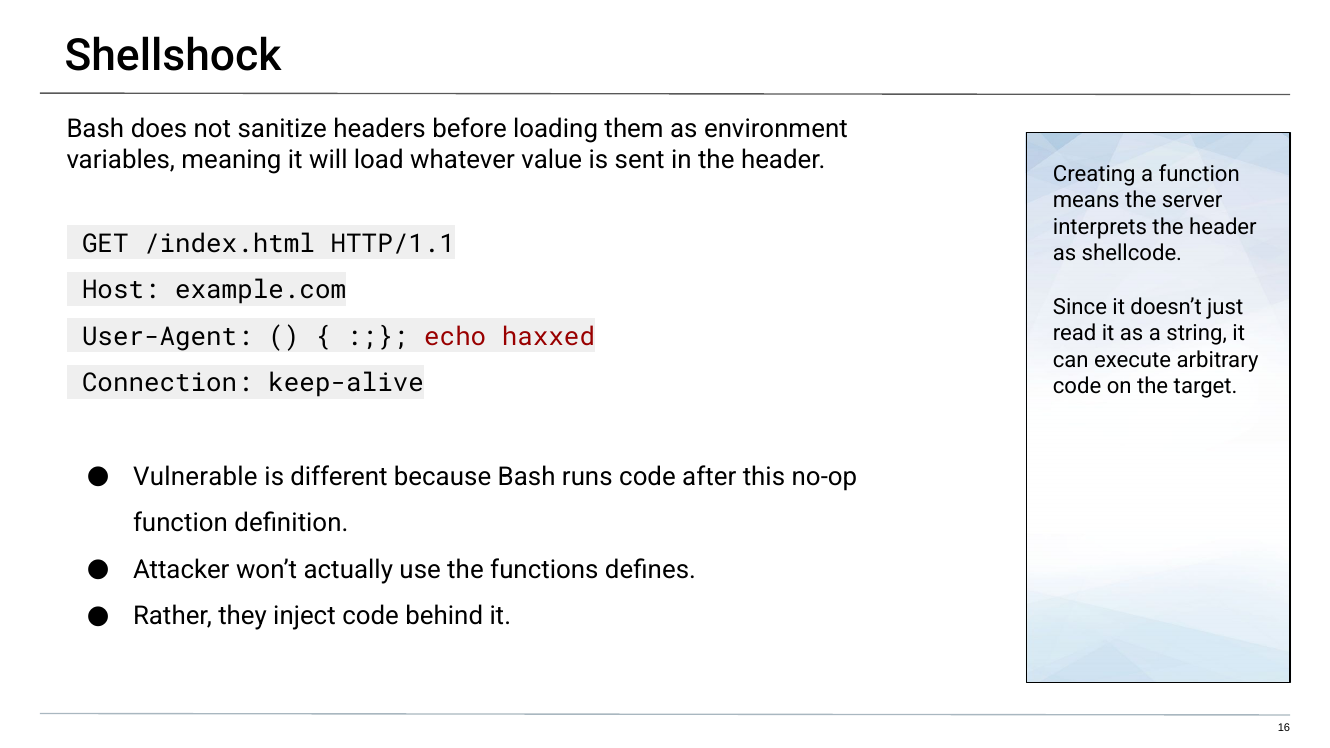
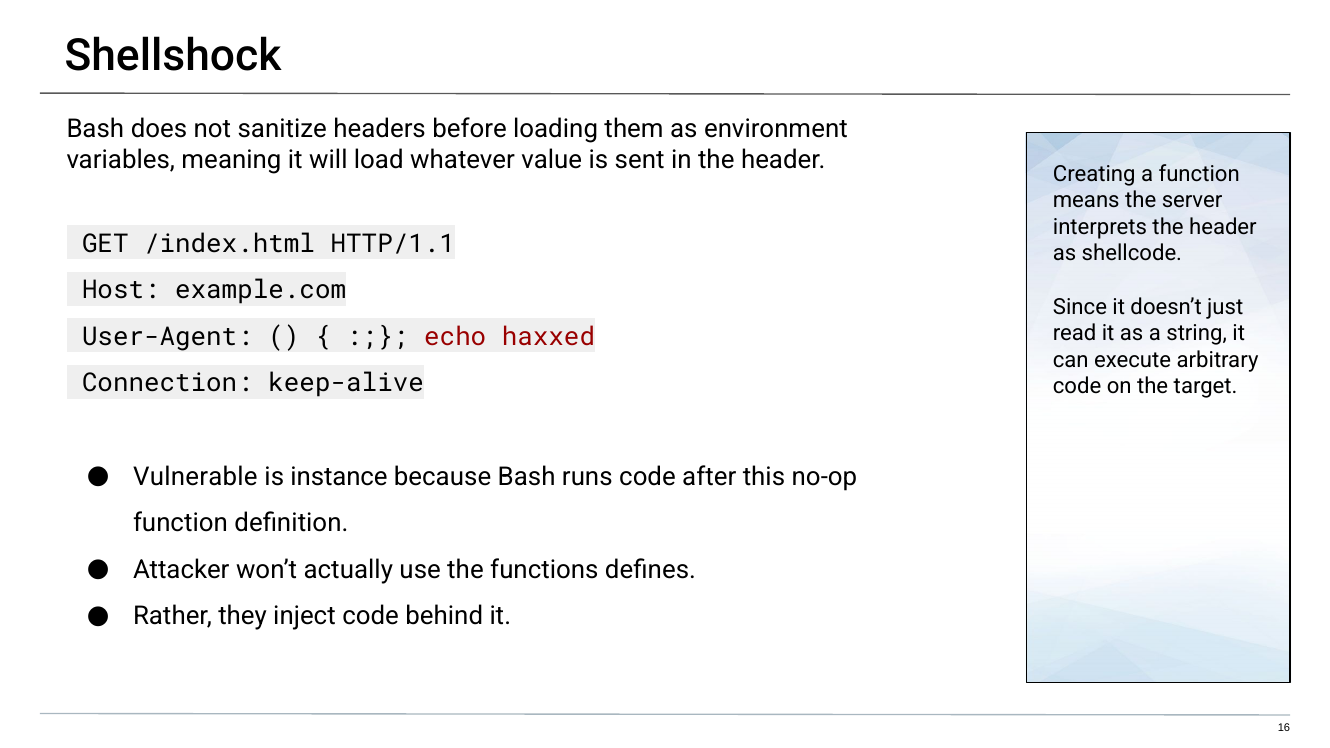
different: different -> instance
